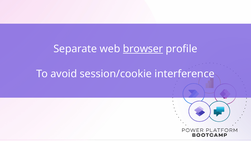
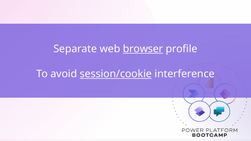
session/cookie underline: none -> present
